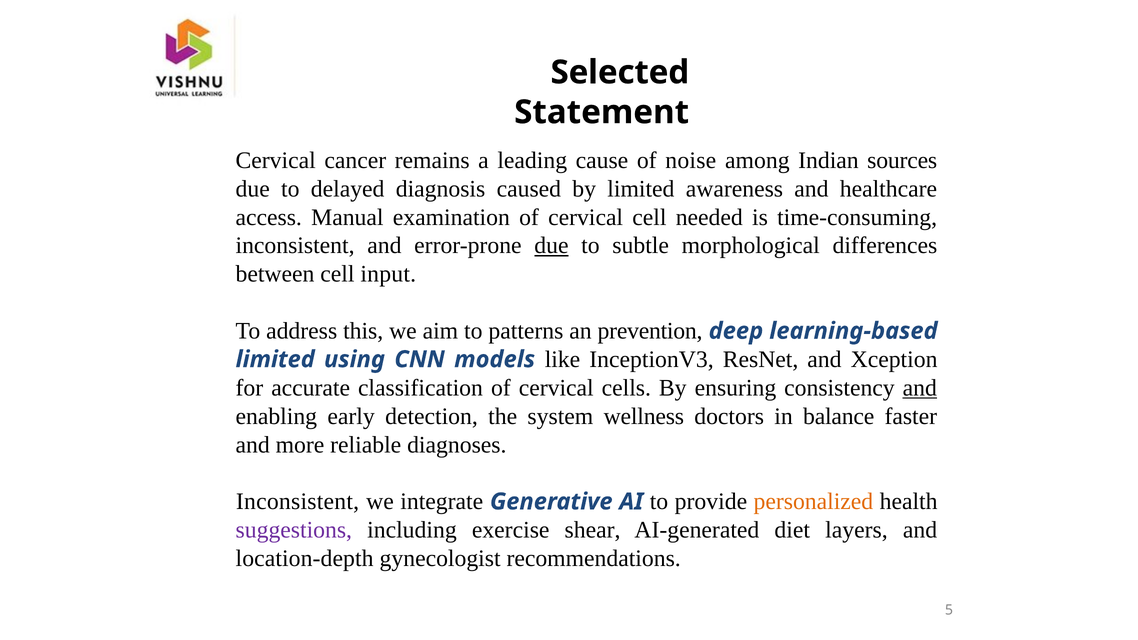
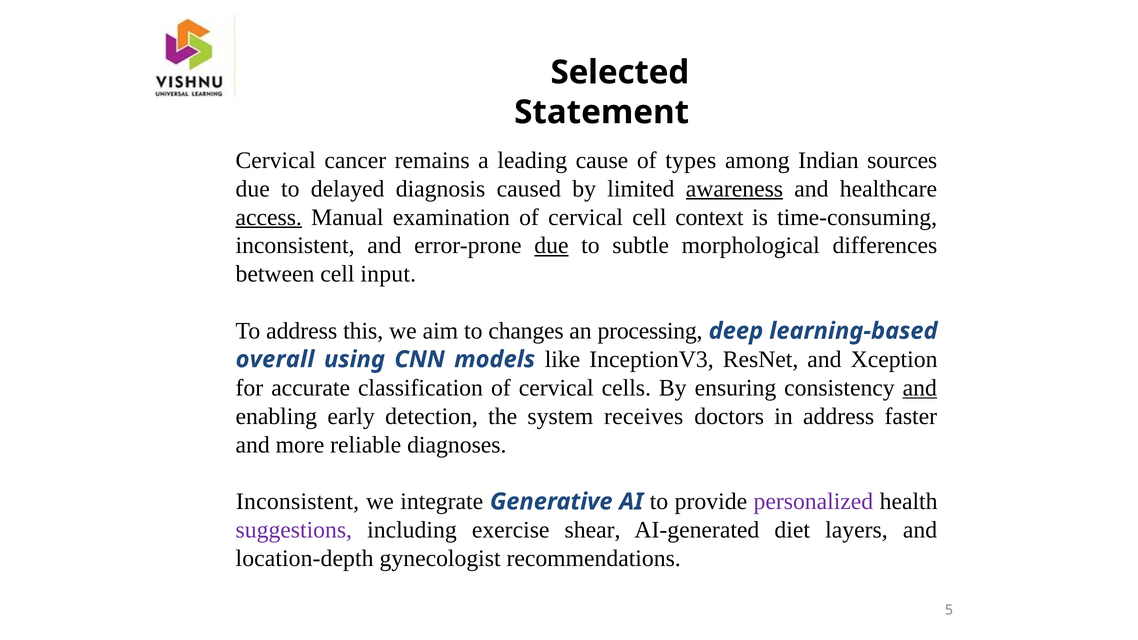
noise: noise -> types
awareness underline: none -> present
access underline: none -> present
needed: needed -> context
patterns: patterns -> changes
prevention: prevention -> processing
limited at (275, 359): limited -> overall
wellness: wellness -> receives
in balance: balance -> address
personalized colour: orange -> purple
